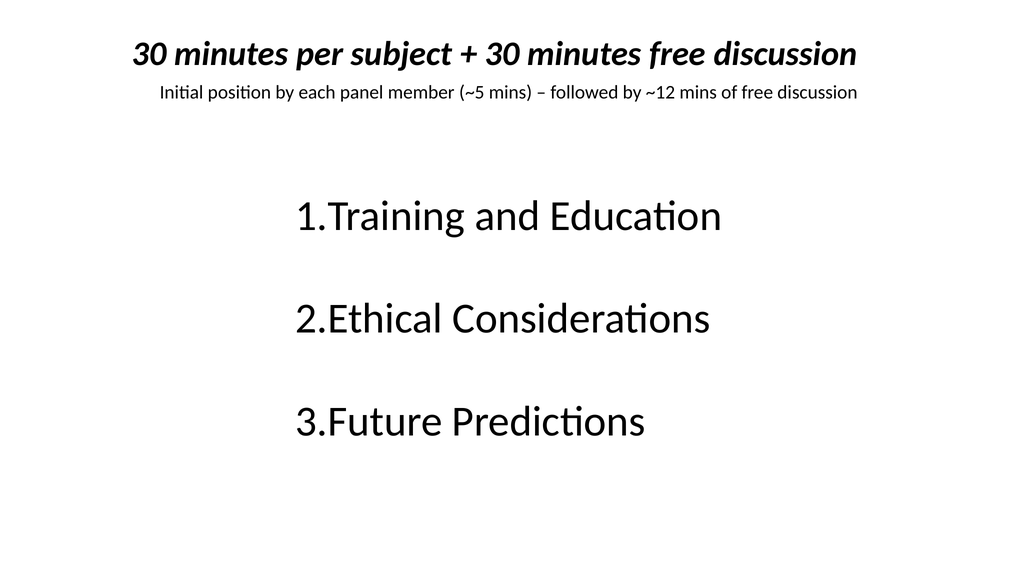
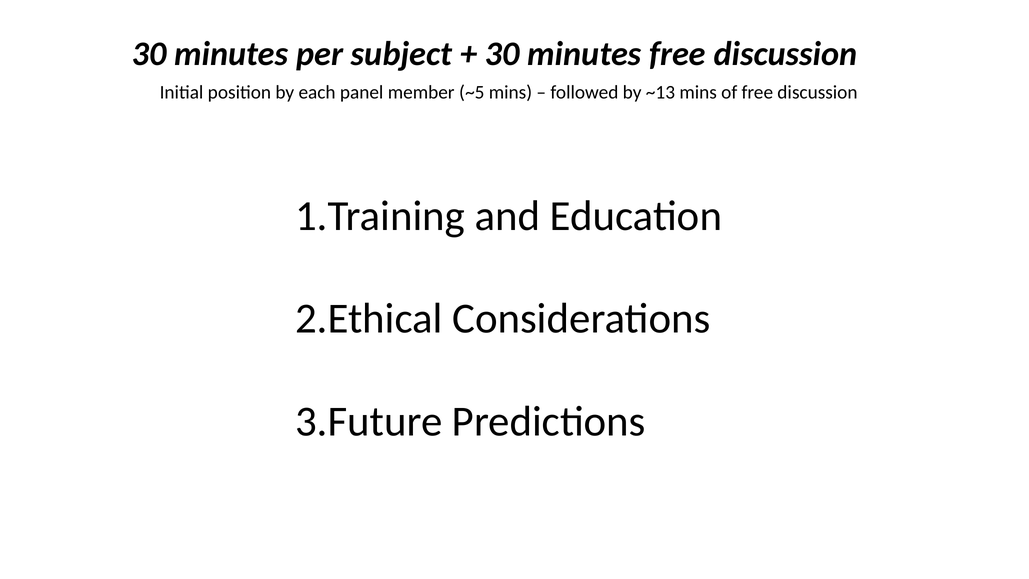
~12: ~12 -> ~13
